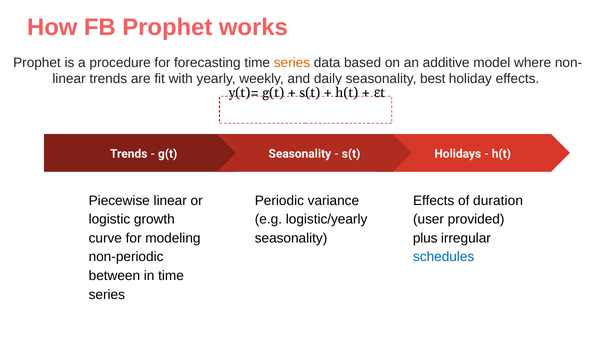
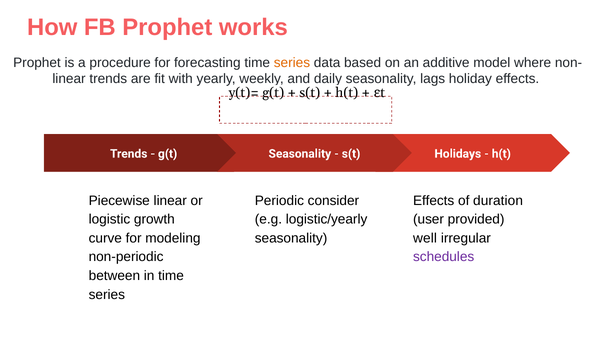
best: best -> lags
variance: variance -> consider
plus: plus -> well
schedules colour: blue -> purple
